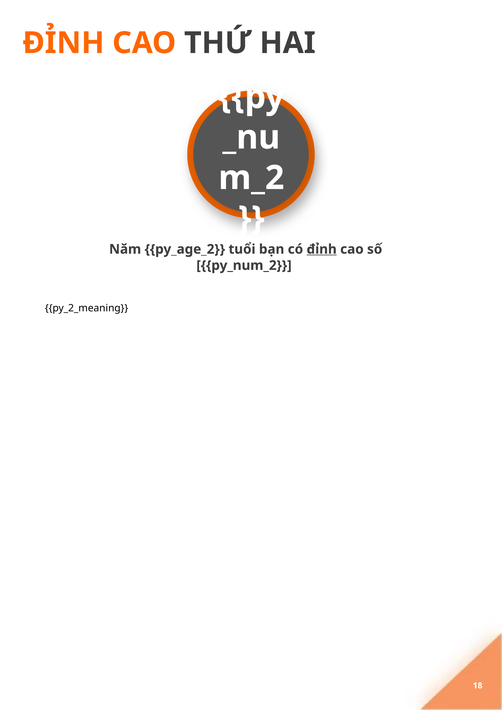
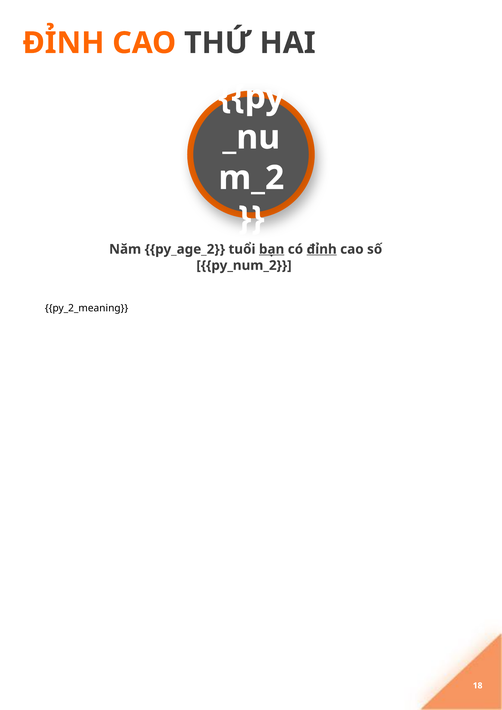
bạn underline: none -> present
